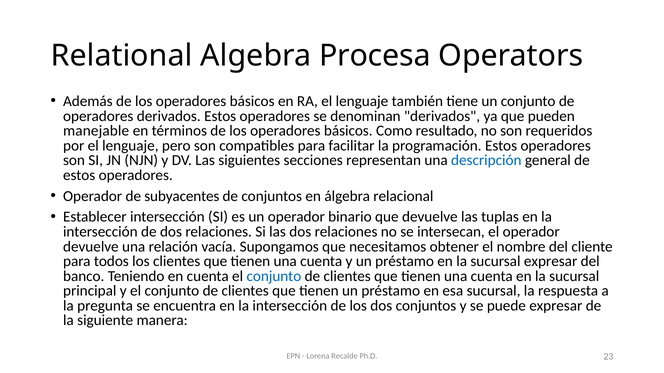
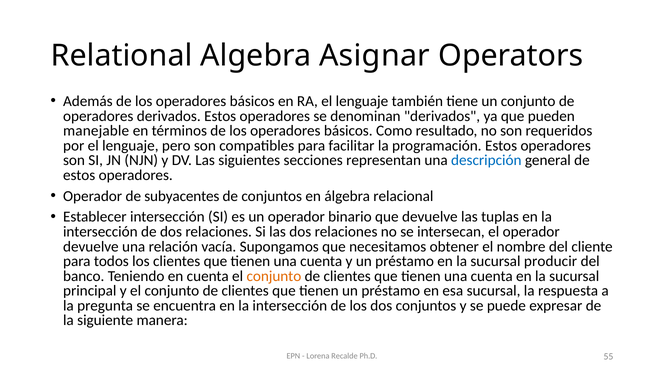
Procesa: Procesa -> Asignar
sucursal expresar: expresar -> producir
conjunto at (274, 276) colour: blue -> orange
23: 23 -> 55
